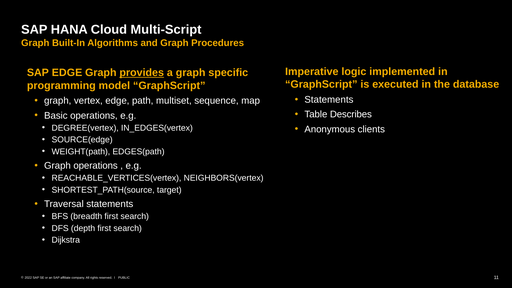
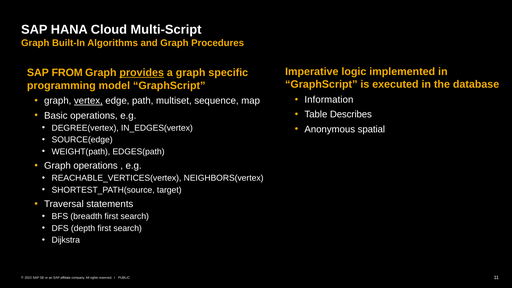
SAP EDGE: EDGE -> FROM
Statements at (329, 100): Statements -> Information
vertex underline: none -> present
clients: clients -> spatial
